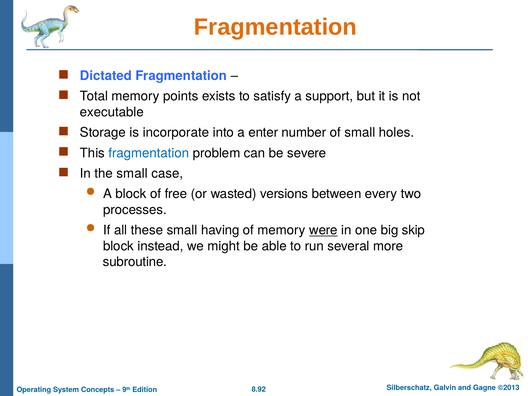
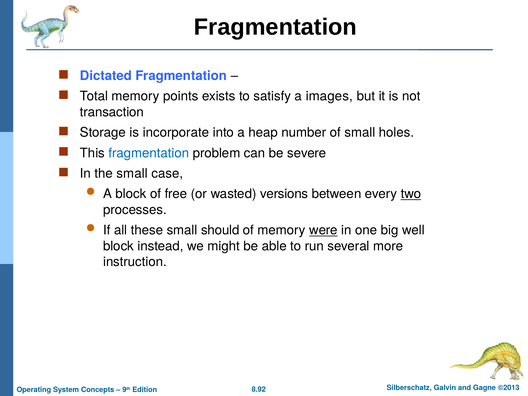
Fragmentation at (275, 27) colour: orange -> black
support: support -> images
executable: executable -> transaction
enter: enter -> heap
two underline: none -> present
having: having -> should
skip: skip -> well
subroutine: subroutine -> instruction
